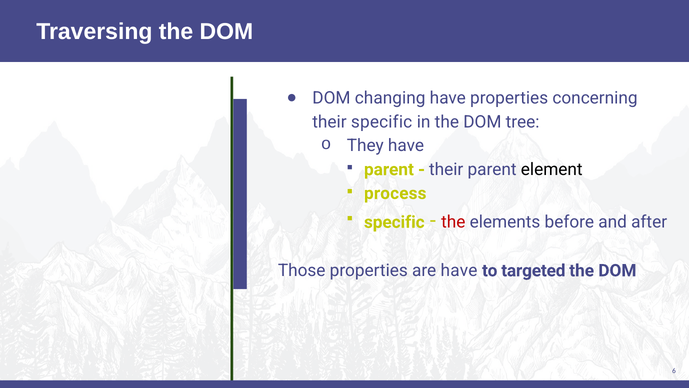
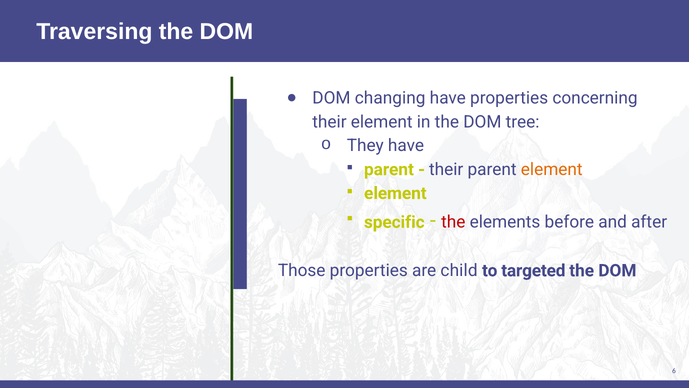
their specific: specific -> element
element at (552, 169) colour: black -> orange
process at (395, 193): process -> element
are have: have -> child
